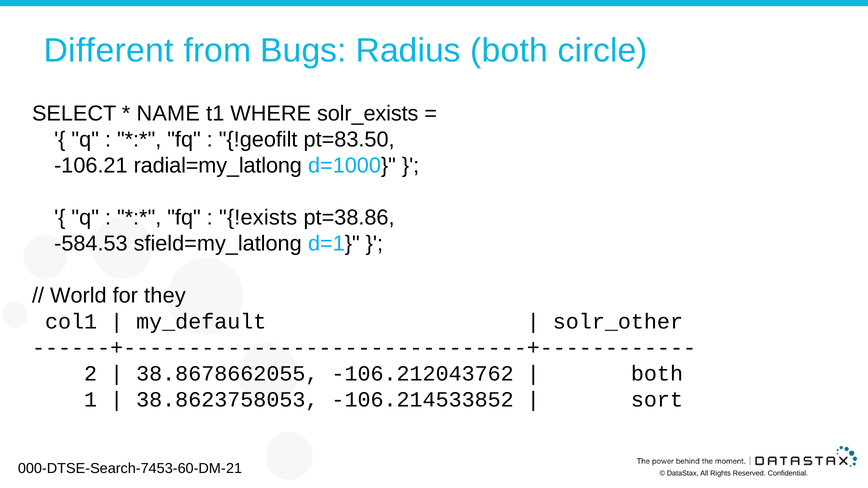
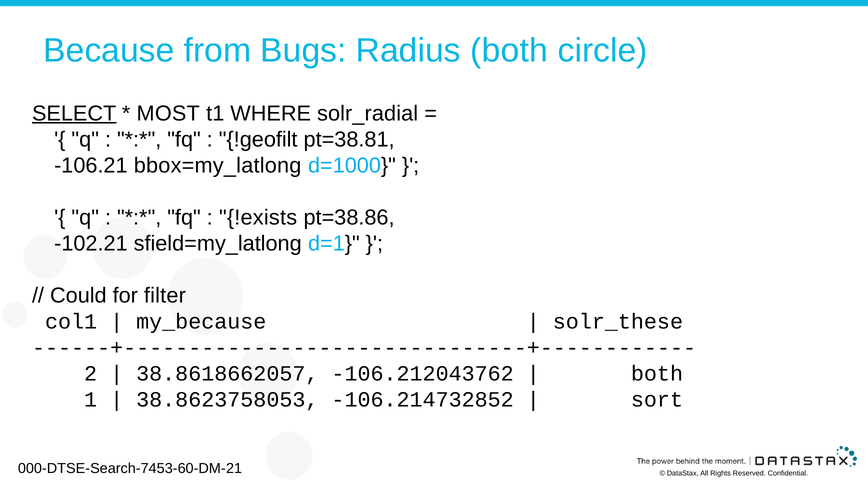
Different: Different -> Because
SELECT underline: none -> present
NAME: NAME -> MOST
solr_exists: solr_exists -> solr_radial
pt=83.50: pt=83.50 -> pt=38.81
radial=my_latlong: radial=my_latlong -> bbox=my_latlong
-584.53: -584.53 -> -102.21
World: World -> Could
they: they -> filter
my_default: my_default -> my_because
solr_other: solr_other -> solr_these
38.8678662055: 38.8678662055 -> 38.8618662057
-106.214533852: -106.214533852 -> -106.214732852
